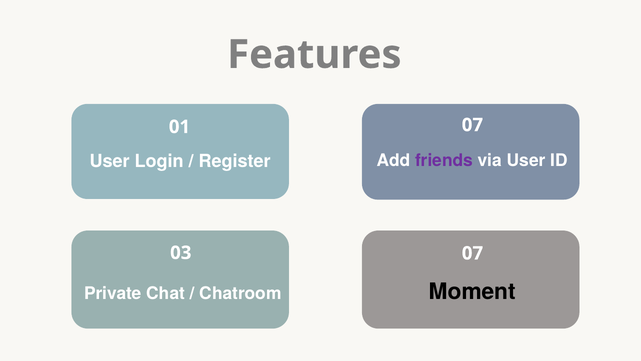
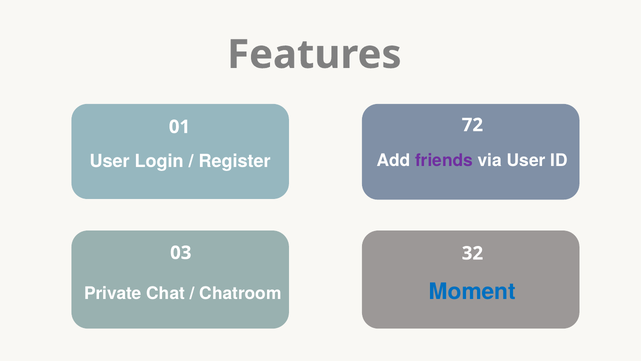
01 07: 07 -> 72
03 07: 07 -> 32
Moment colour: black -> blue
